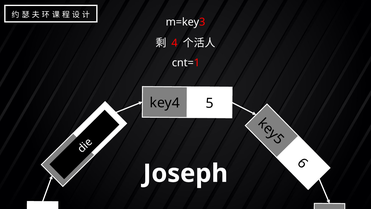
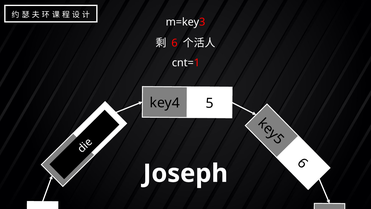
4 at (175, 43): 4 -> 6
